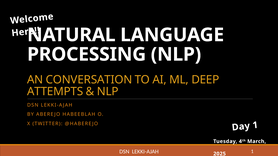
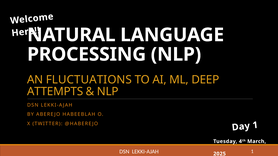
CONVERSATION: CONVERSATION -> FLUCTUATIONS
